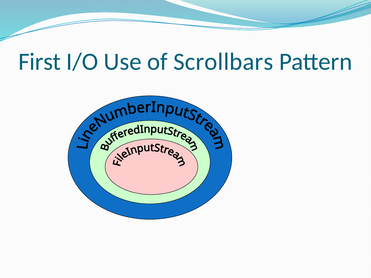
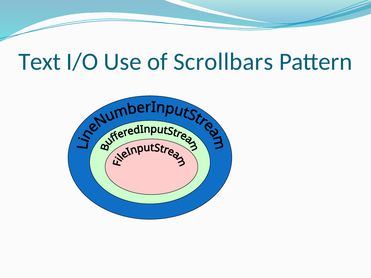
First: First -> Text
